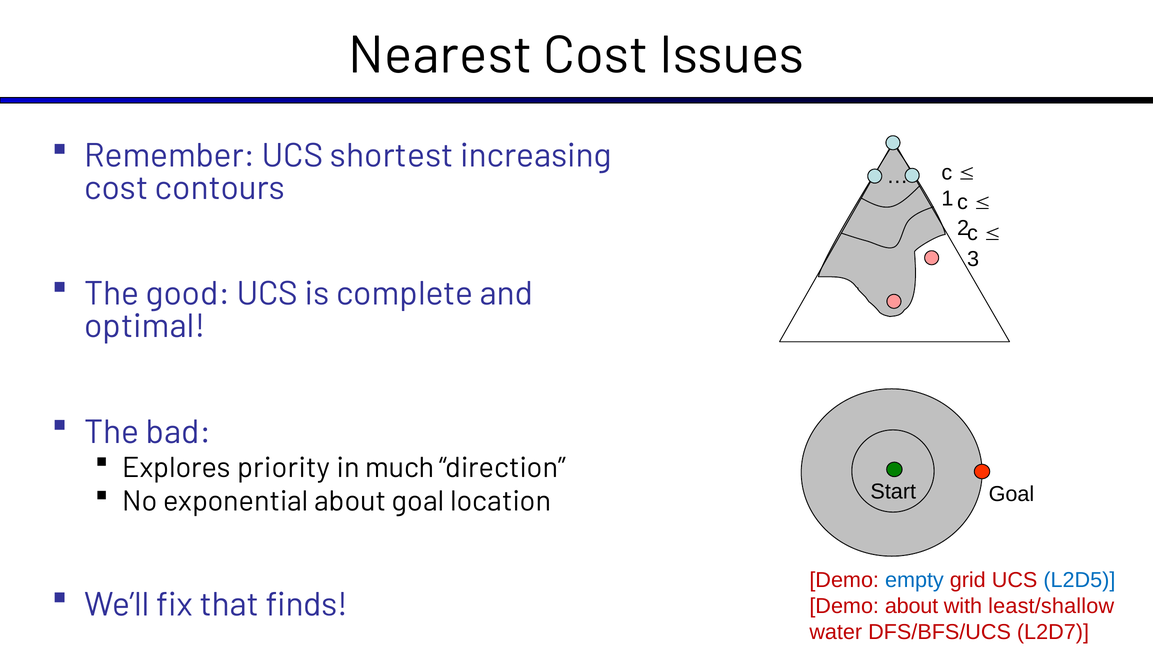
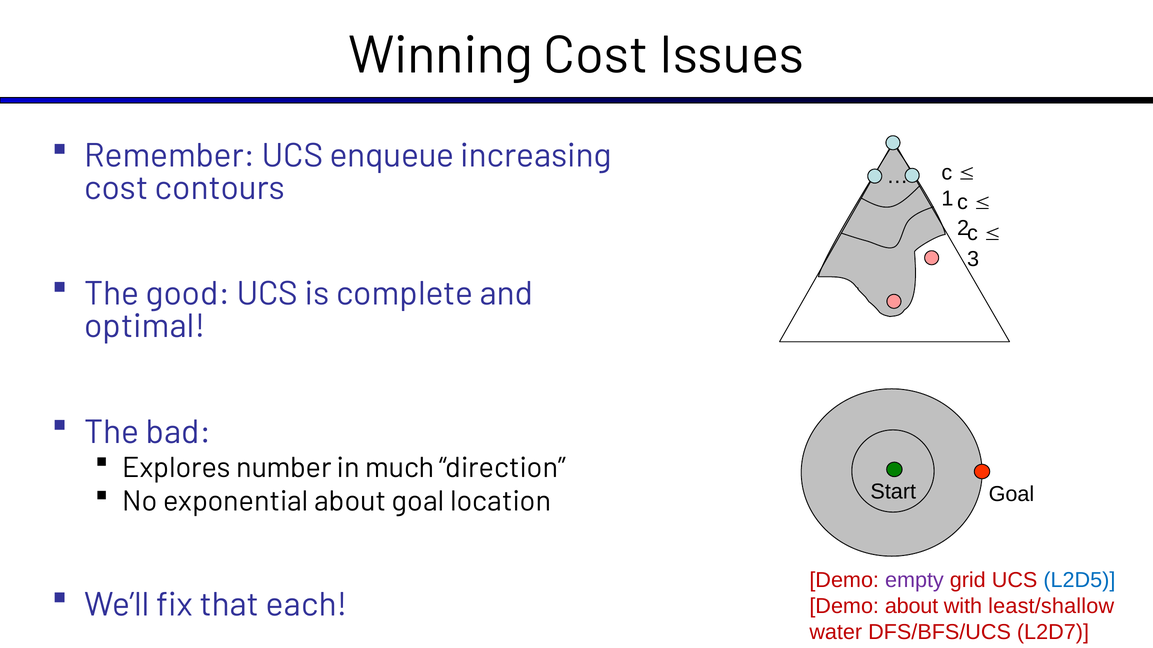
Nearest: Nearest -> Winning
shortest: shortest -> enqueue
priority: priority -> number
empty colour: blue -> purple
finds: finds -> each
